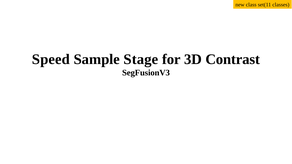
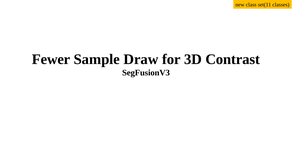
Speed: Speed -> Fewer
Stage: Stage -> Draw
